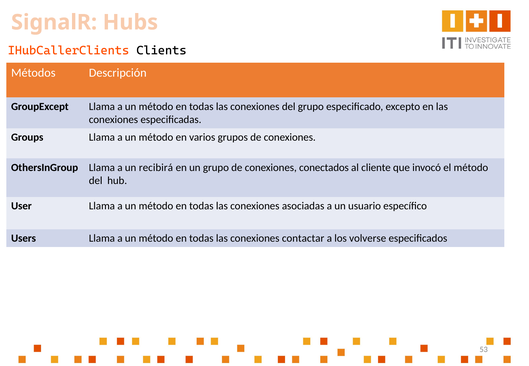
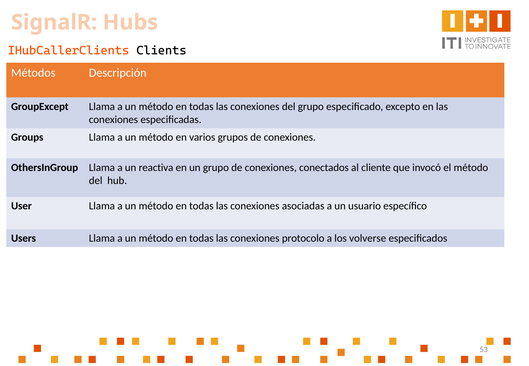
recibirá: recibirá -> reactiva
contactar: contactar -> protocolo
